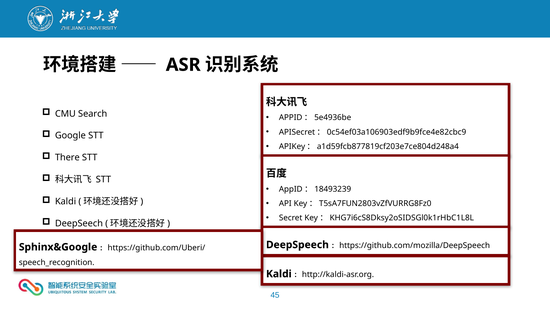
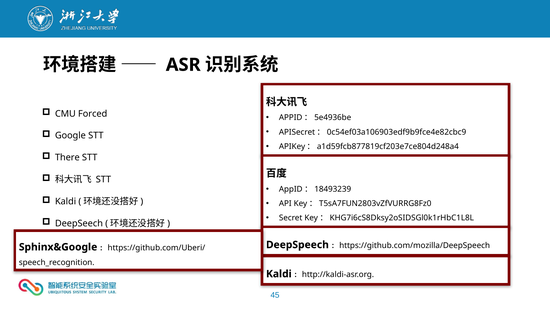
Search: Search -> Forced
